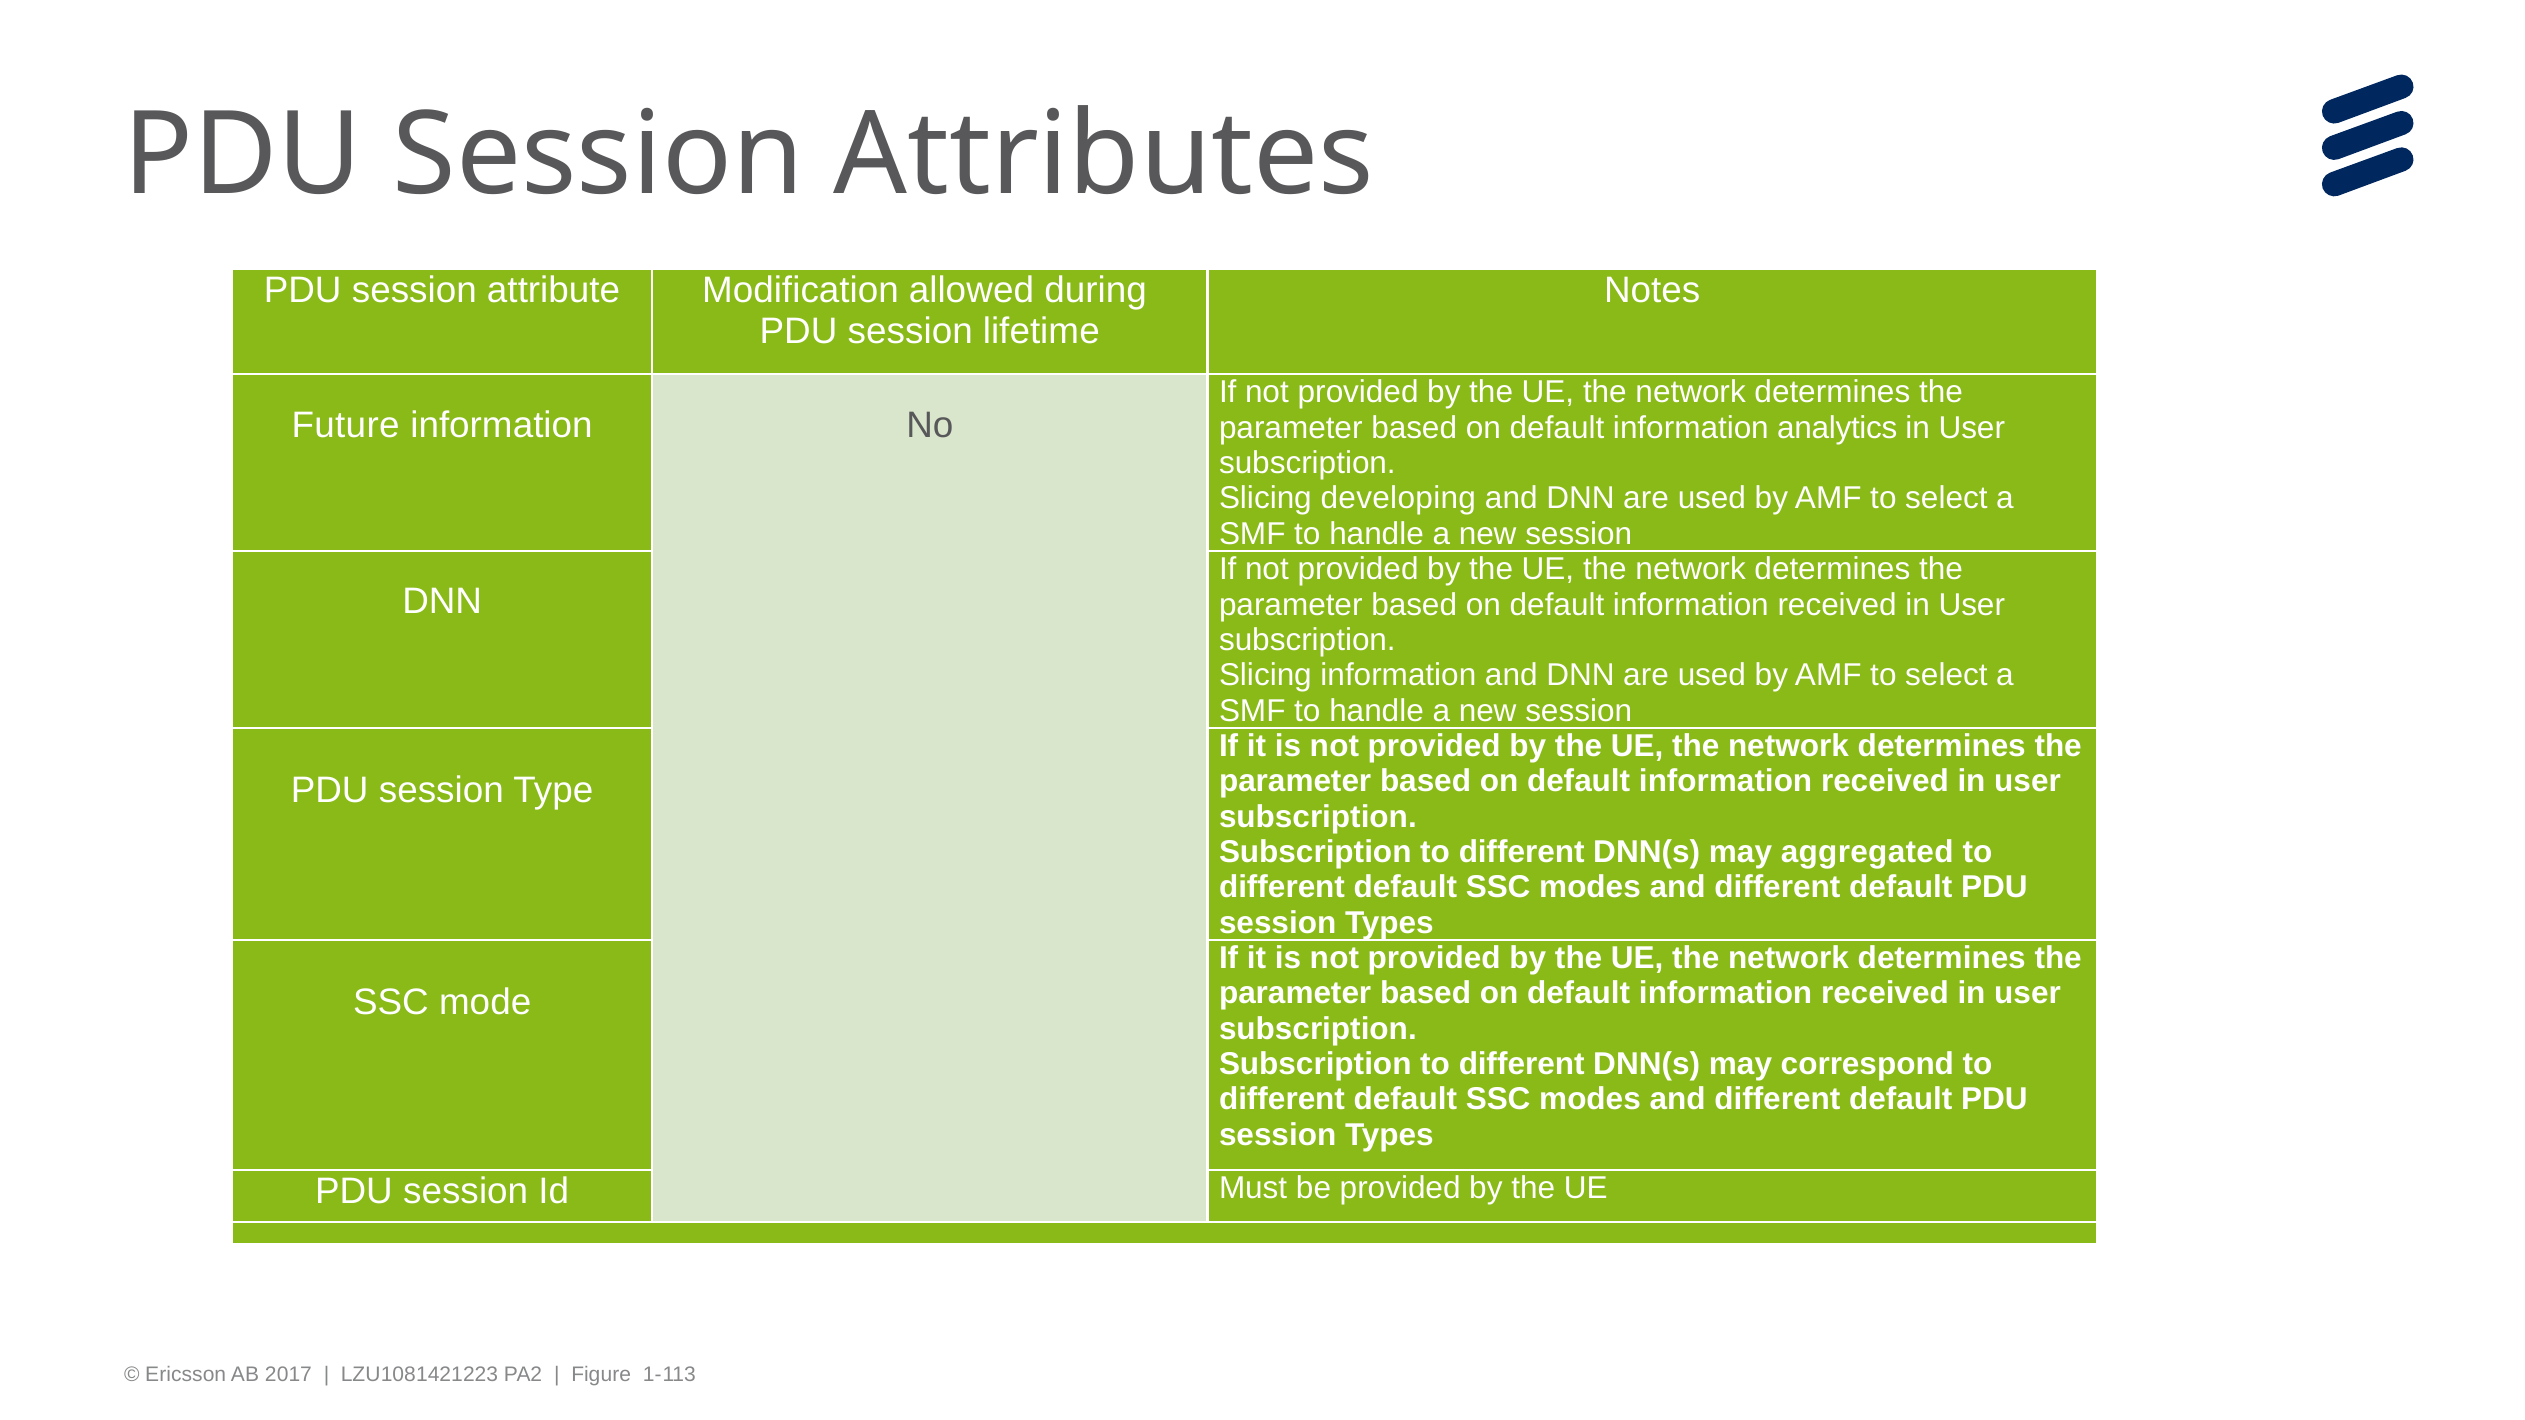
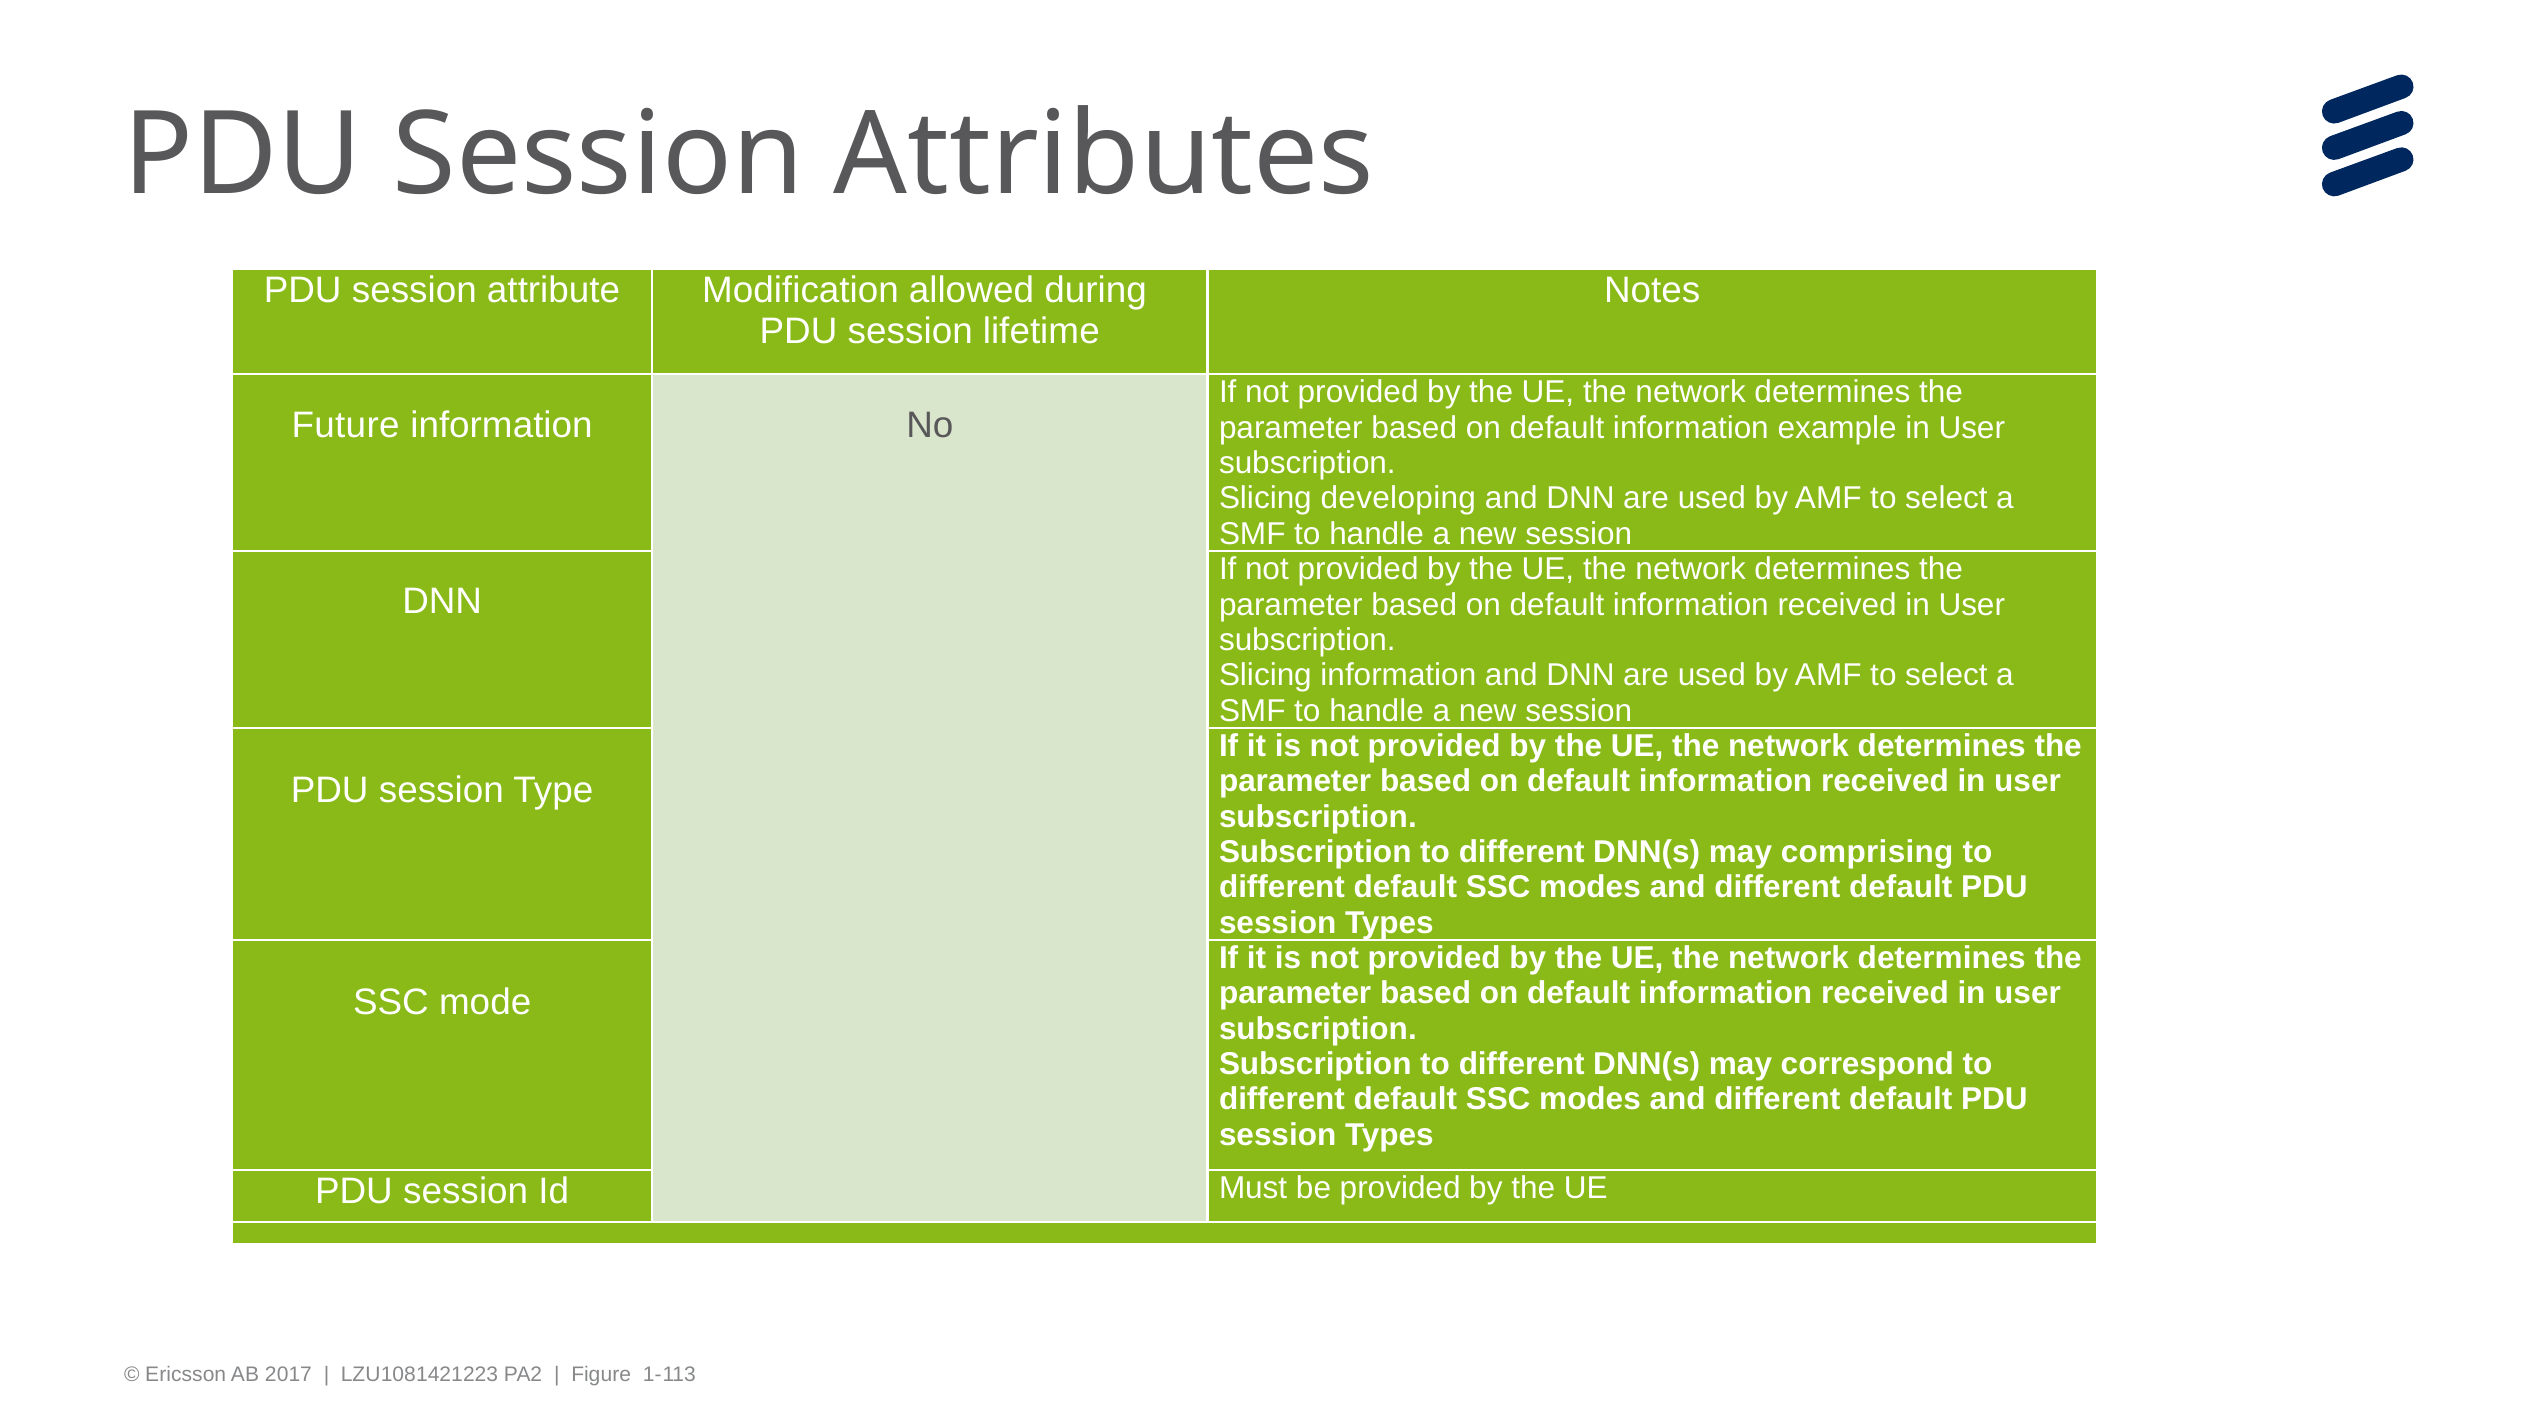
analytics: analytics -> example
aggregated: aggregated -> comprising
